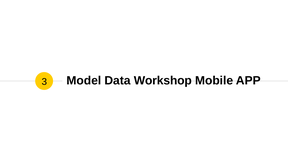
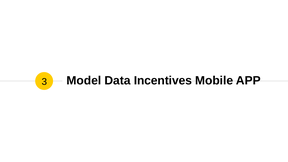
Workshop: Workshop -> Incentives
